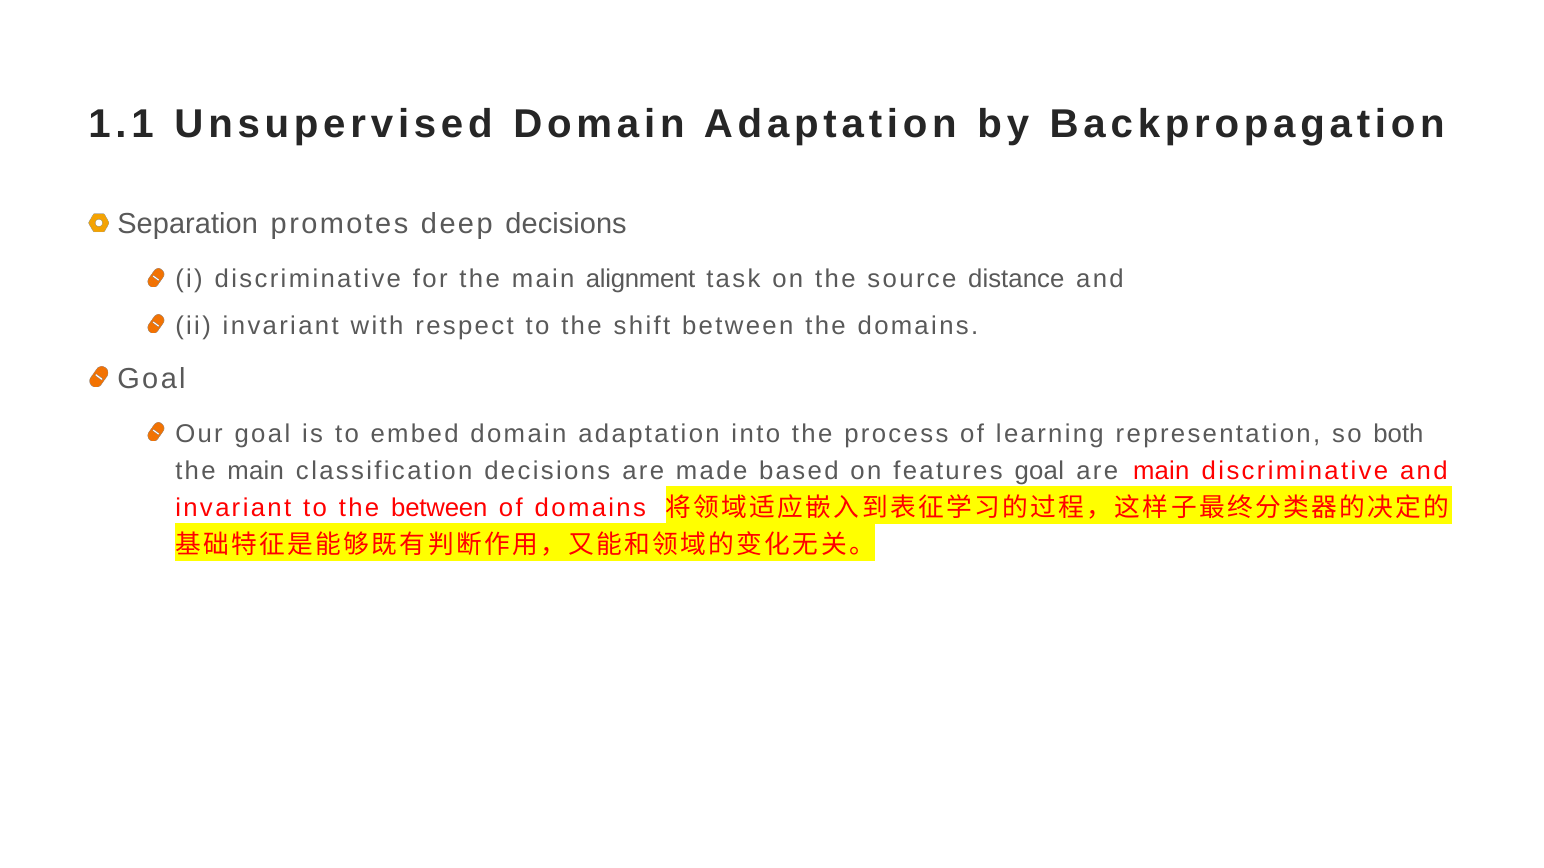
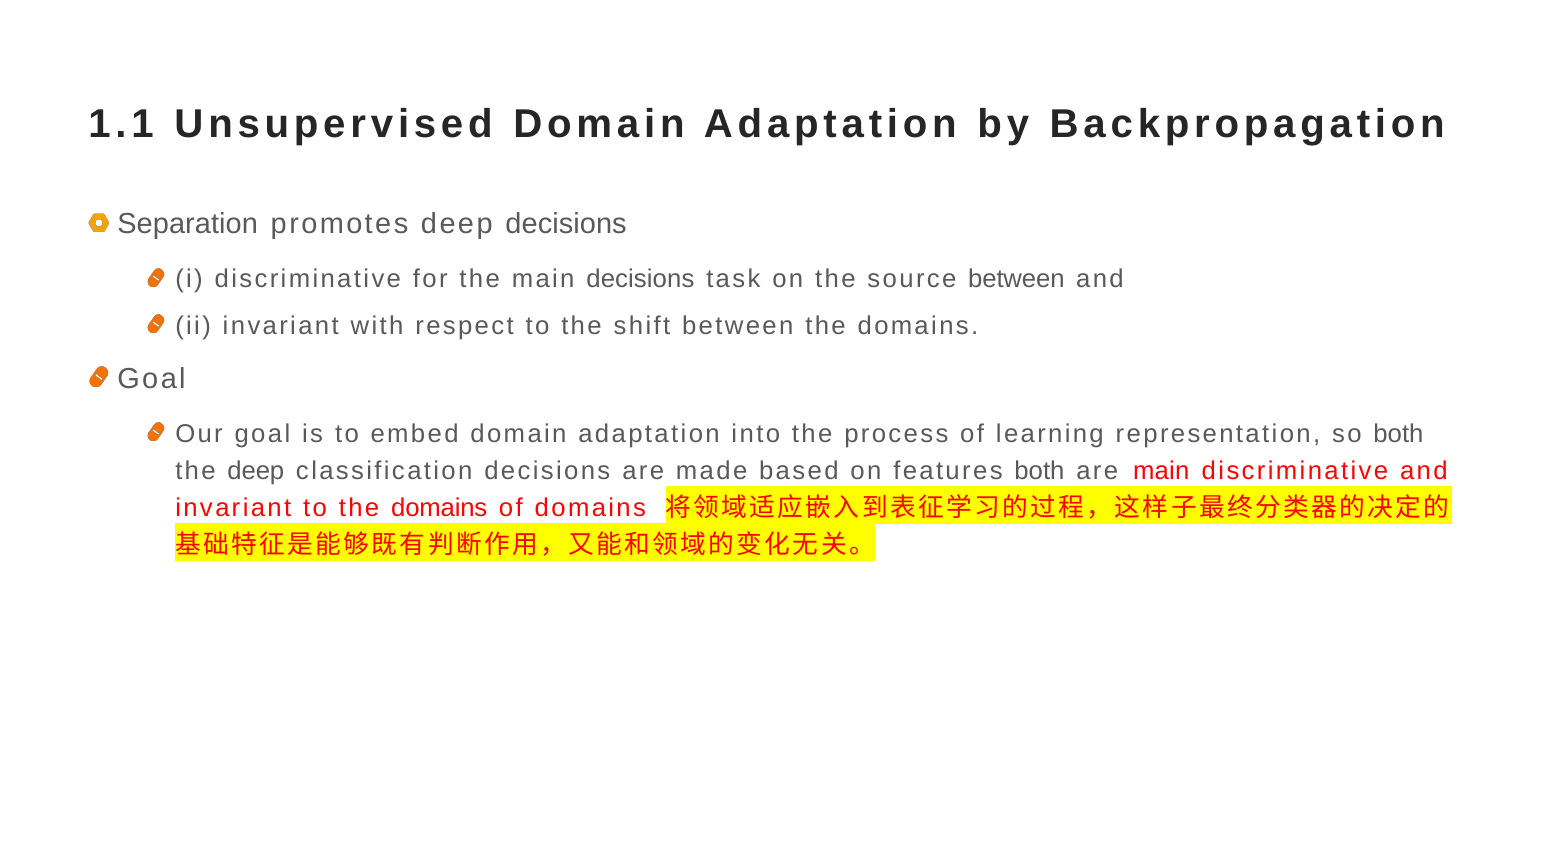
main alignment: alignment -> decisions
source distance: distance -> between
main at (256, 471): main -> deep
features goal: goal -> both
to the between: between -> domains
